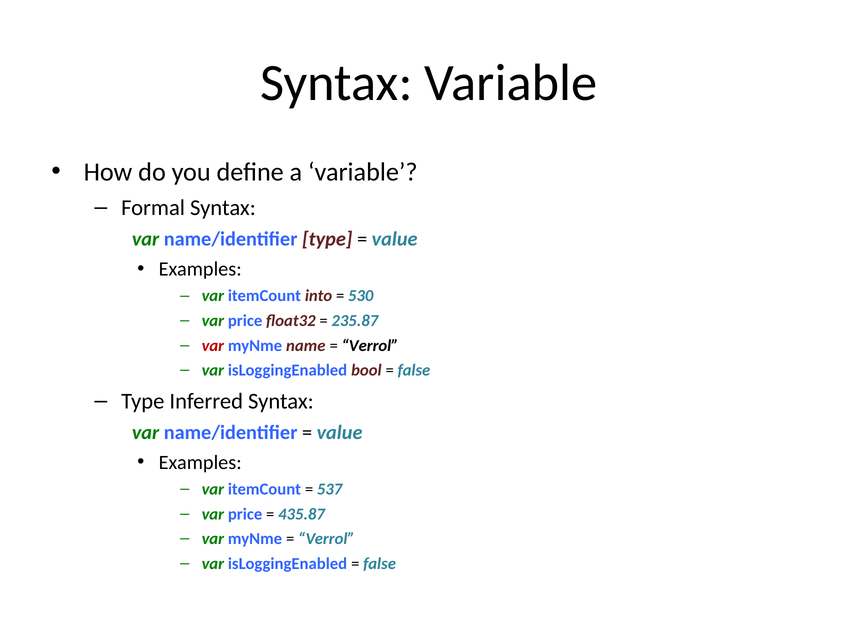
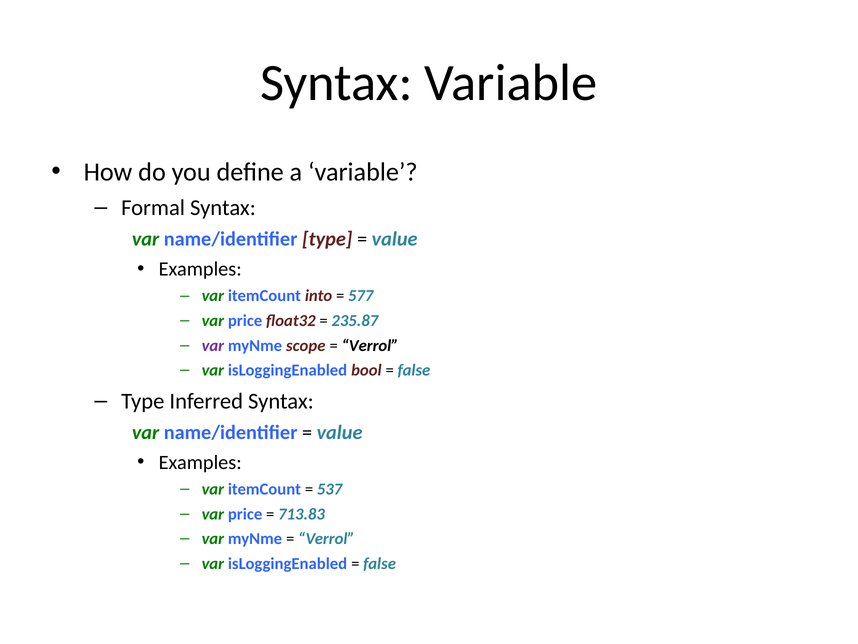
530: 530 -> 577
var at (213, 345) colour: red -> purple
name: name -> scope
435.87: 435.87 -> 713.83
